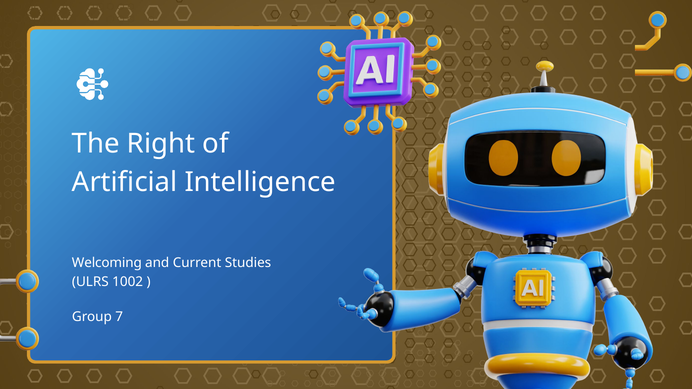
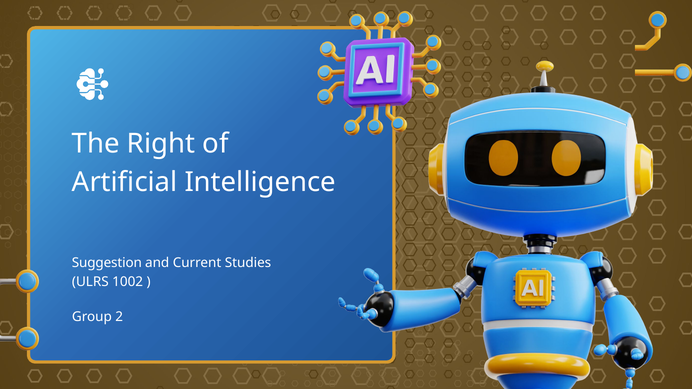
Welcoming: Welcoming -> Suggestion
7: 7 -> 2
